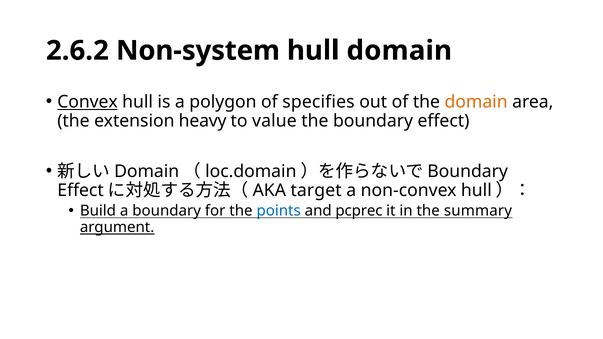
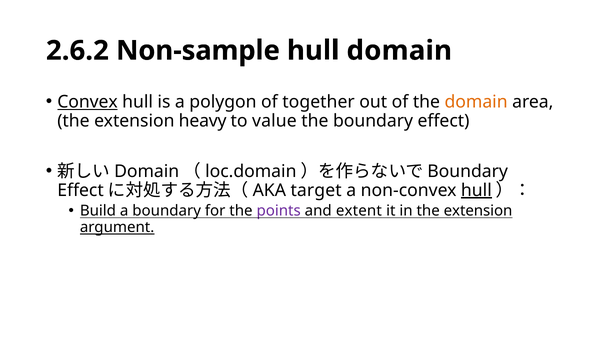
Non-system: Non-system -> Non-sample
specifies: specifies -> together
hull at (476, 190) underline: none -> present
points colour: blue -> purple
pcprec: pcprec -> extent
in the summary: summary -> extension
